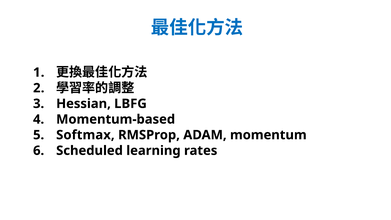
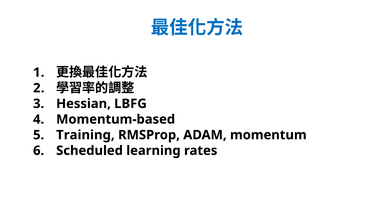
Softmax: Softmax -> Training
